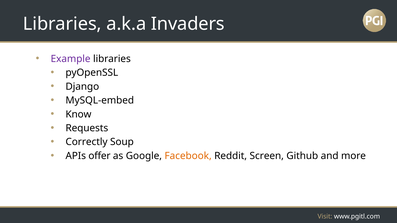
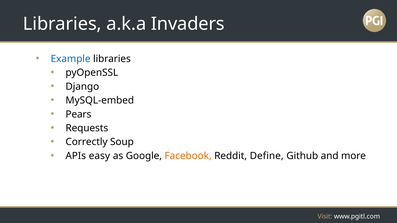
Example colour: purple -> blue
Know: Know -> Pears
offer: offer -> easy
Screen: Screen -> Define
